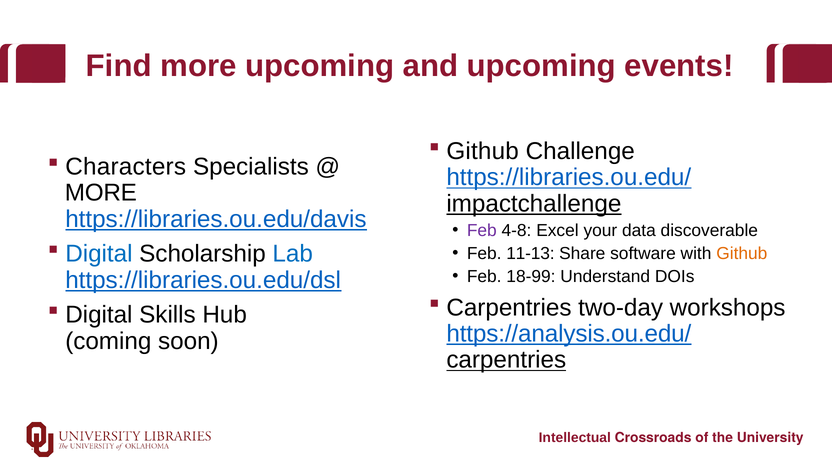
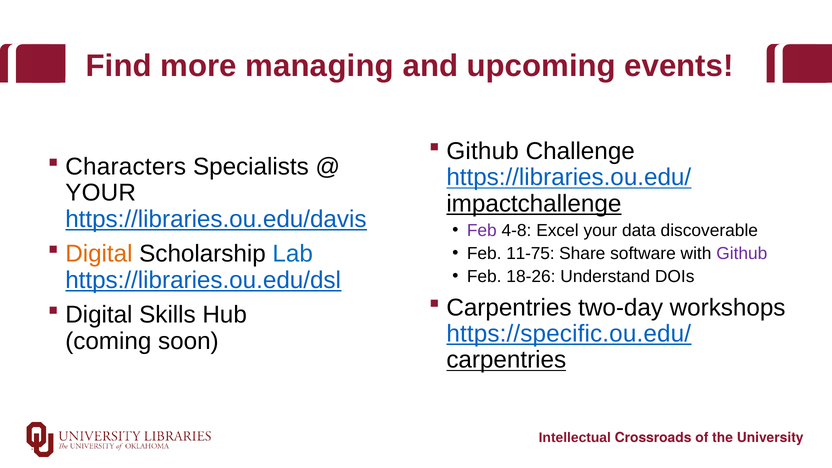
more upcoming: upcoming -> managing
MORE at (101, 193): MORE -> YOUR
Digital at (99, 254) colour: blue -> orange
11-13: 11-13 -> 11-75
Github at (742, 253) colour: orange -> purple
18-99: 18-99 -> 18-26
https://analysis.ou.edu/: https://analysis.ou.edu/ -> https://specific.ou.edu/
